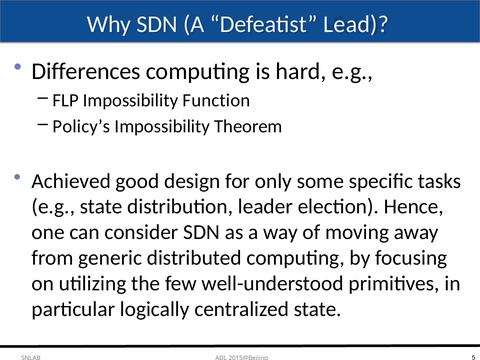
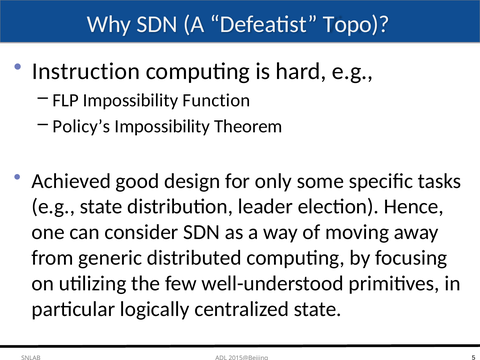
Lead: Lead -> Topo
Differences: Differences -> Instruction
